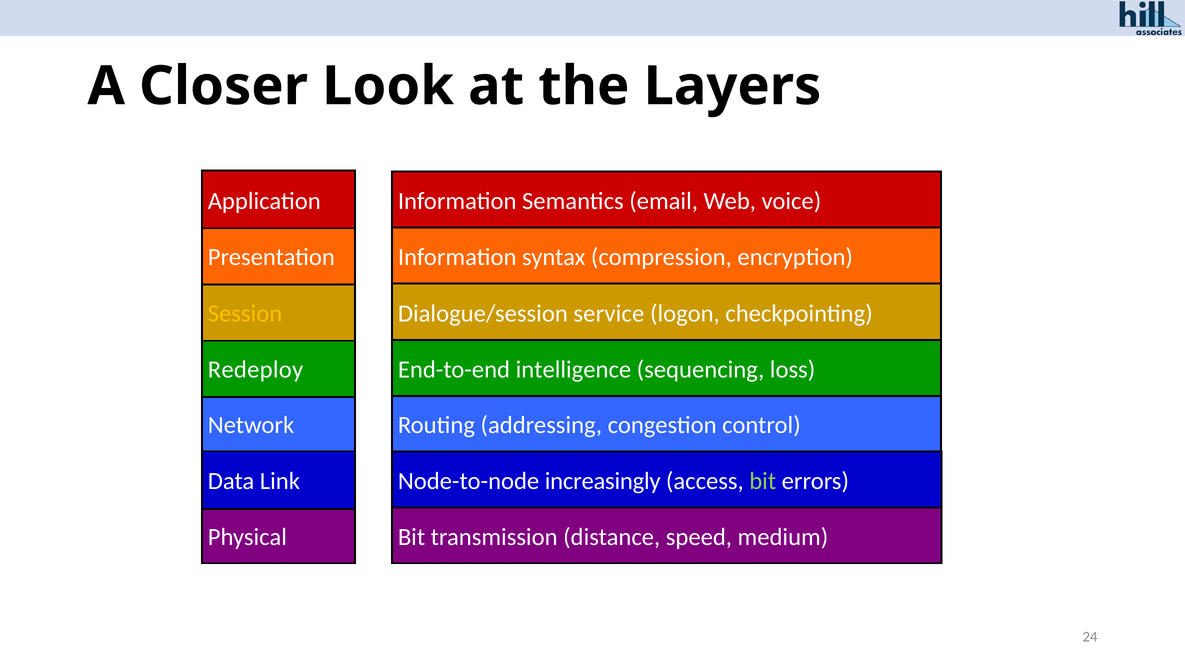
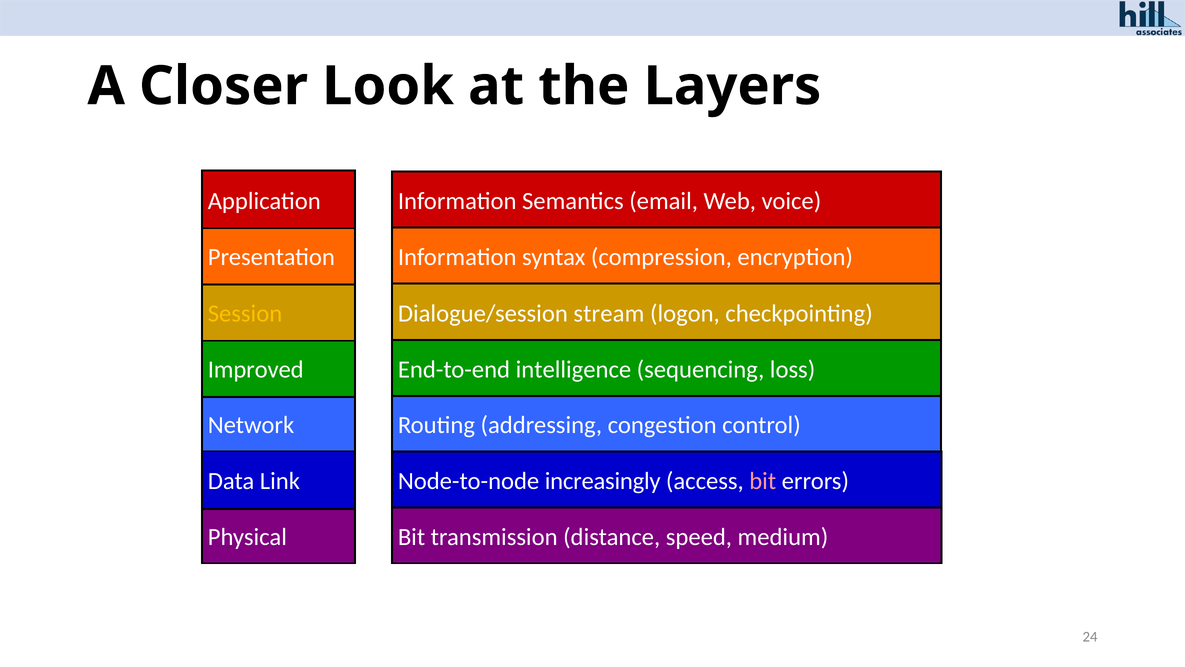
service: service -> stream
Redeploy: Redeploy -> Improved
bit at (763, 481) colour: light green -> pink
